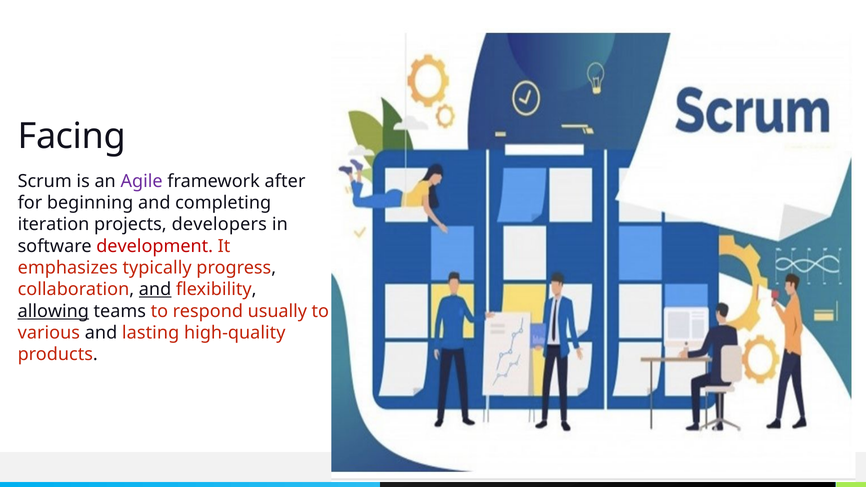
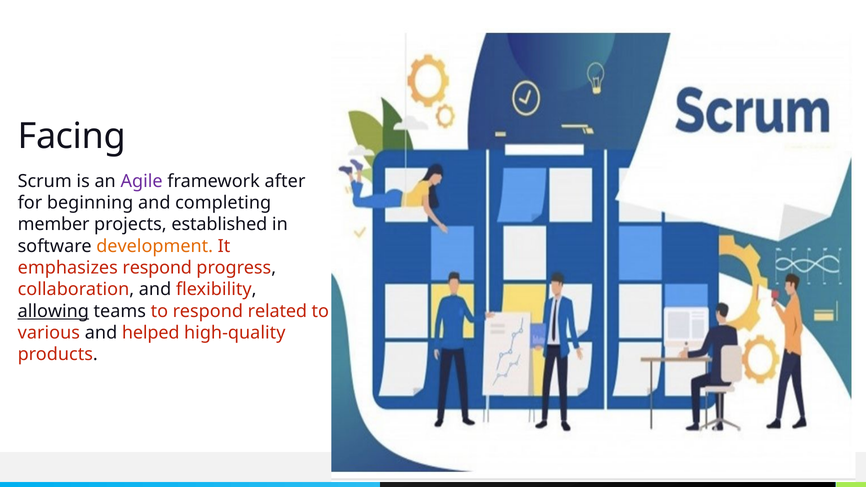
iteration: iteration -> member
developers: developers -> established
development colour: red -> orange
emphasizes typically: typically -> respond
and at (155, 289) underline: present -> none
usually: usually -> related
lasting: lasting -> helped
